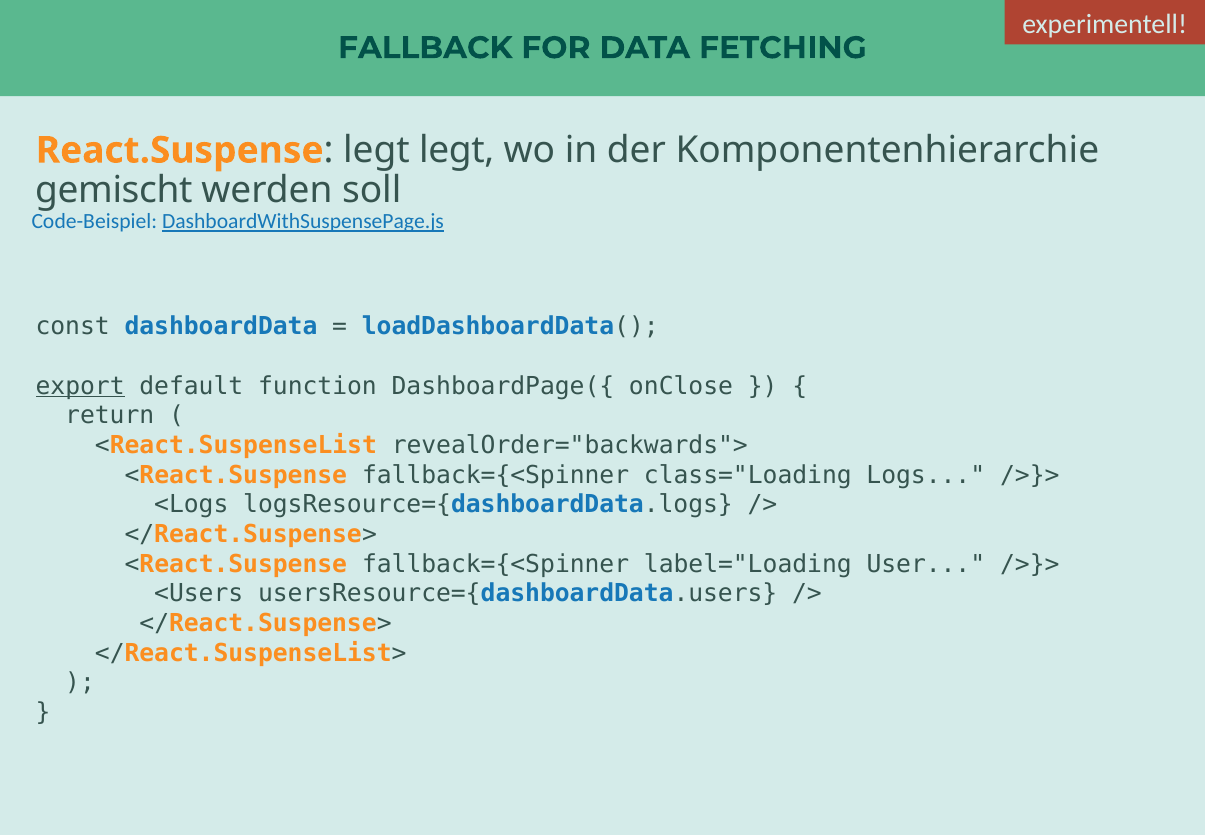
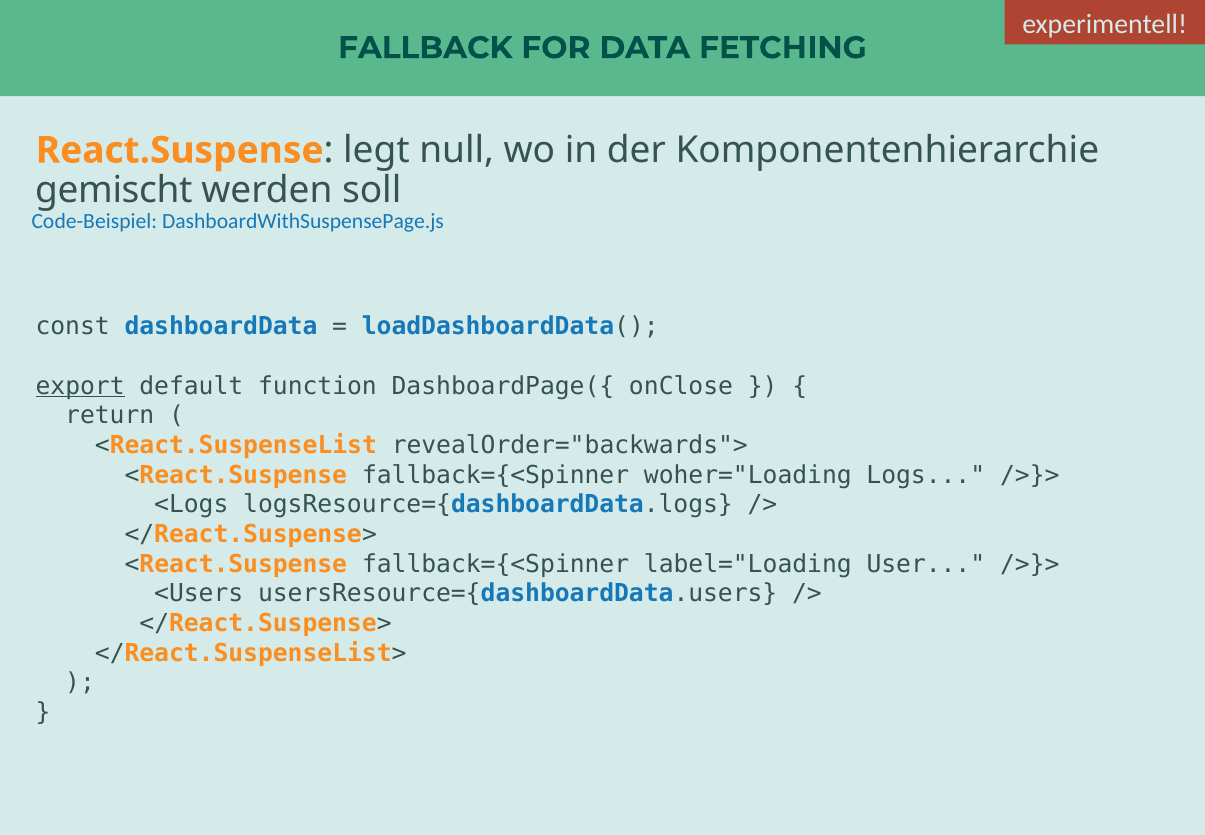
legt legt: legt -> null
DashboardWithSuspensePage.js underline: present -> none
class="Loading: class="Loading -> woher="Loading
